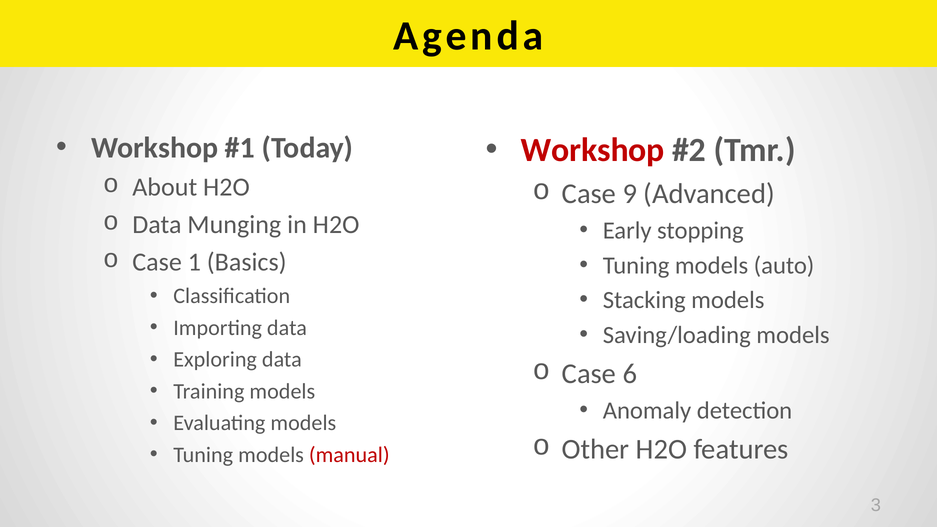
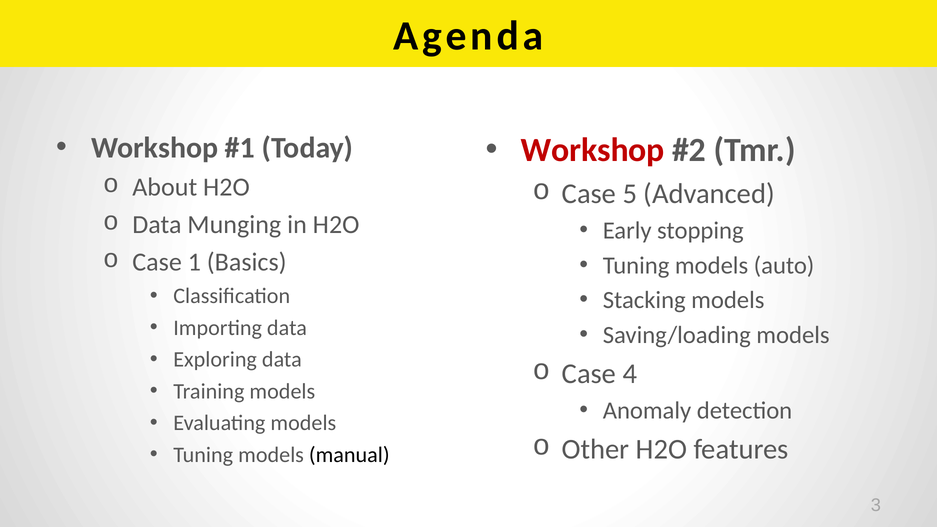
9: 9 -> 5
6: 6 -> 4
manual colour: red -> black
